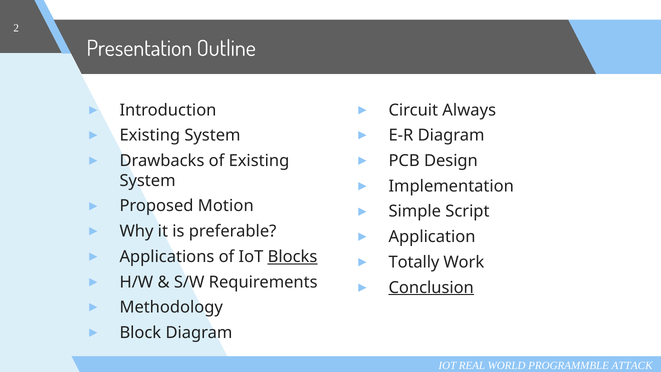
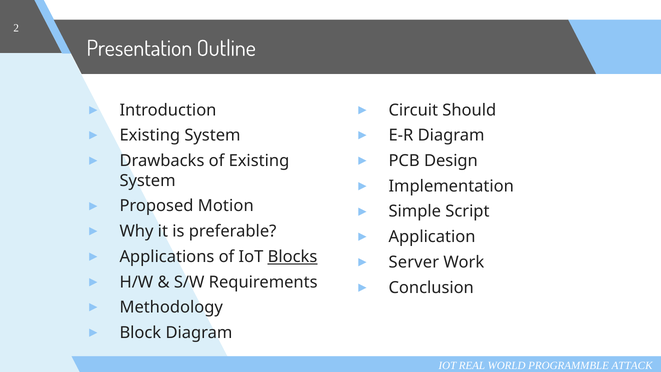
Always: Always -> Should
Totally: Totally -> Server
Conclusion underline: present -> none
